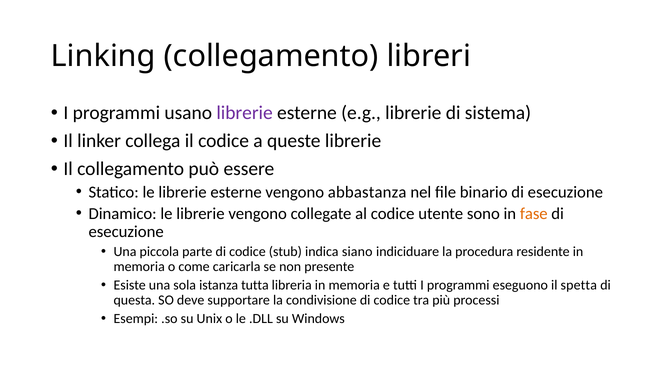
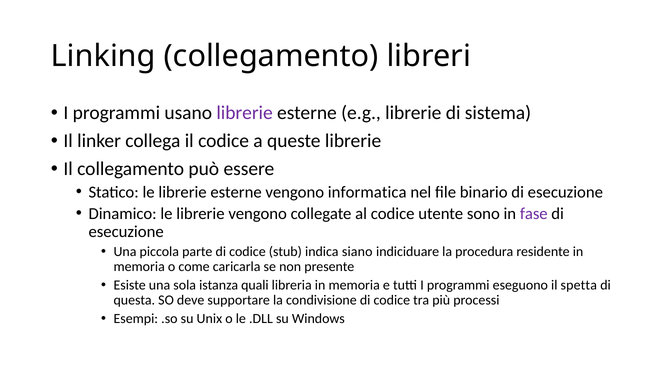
abbastanza: abbastanza -> informatica
fase colour: orange -> purple
tutta: tutta -> quali
